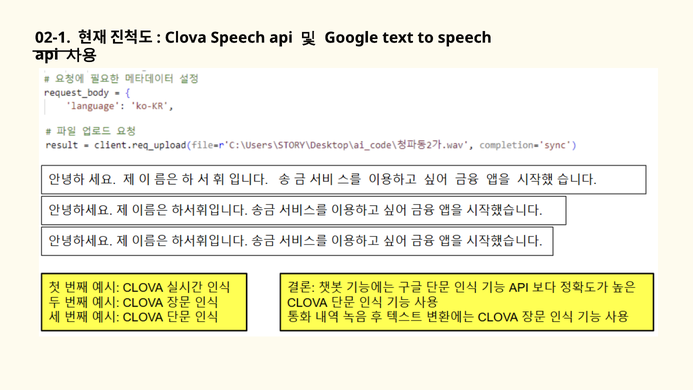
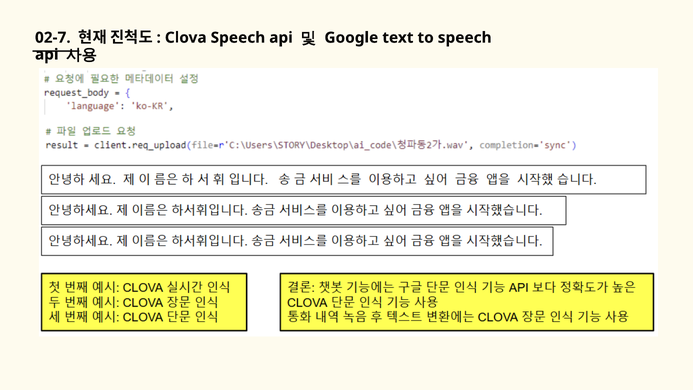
02-1: 02-1 -> 02-7
